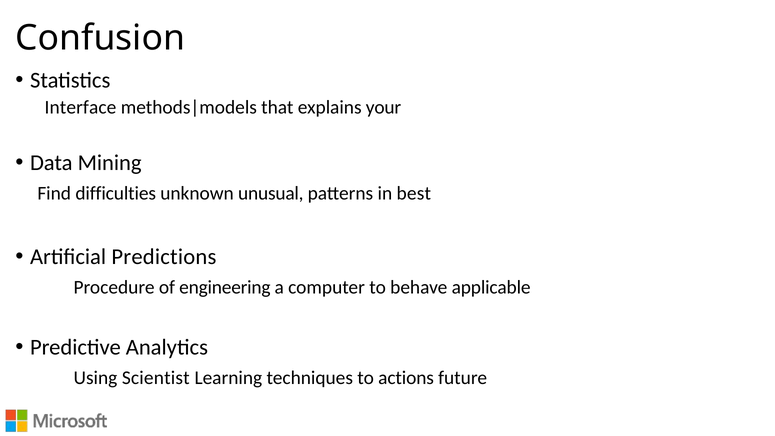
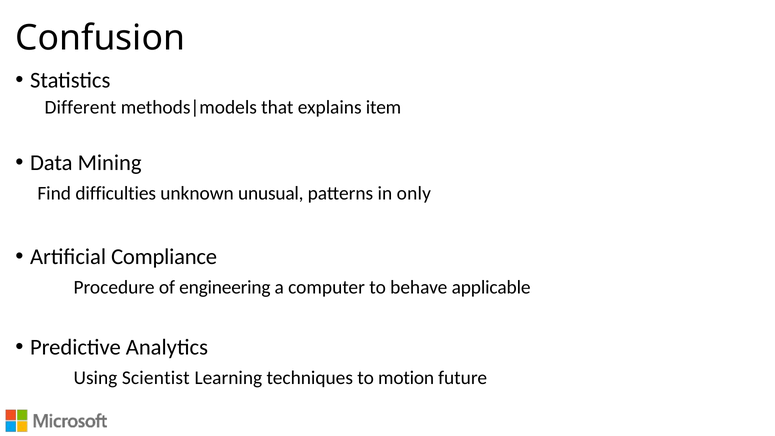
Interface: Interface -> Different
your: your -> item
best: best -> only
Predictions: Predictions -> Compliance
actions: actions -> motion
